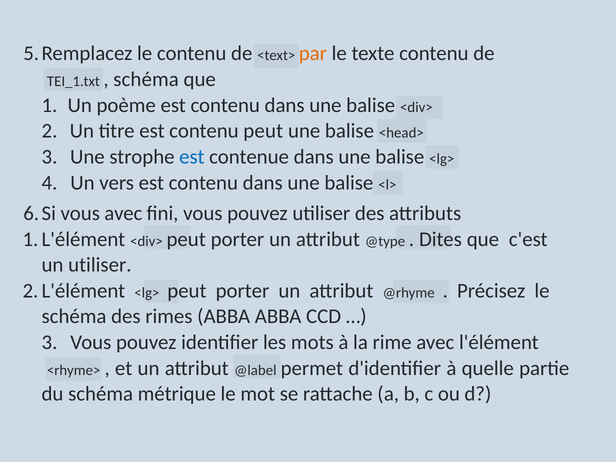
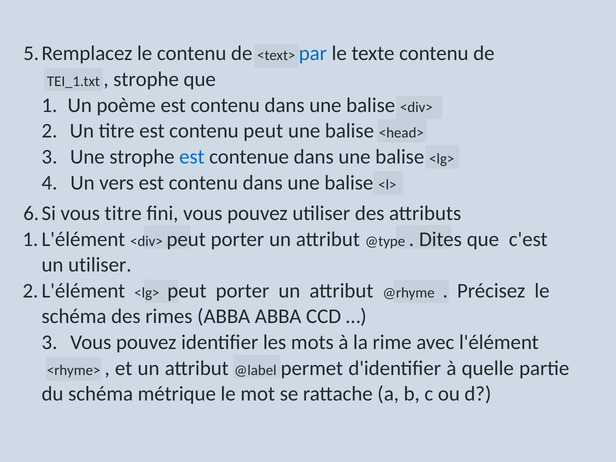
par colour: orange -> blue
schéma at (146, 79): schéma -> strophe
vous avec: avec -> titre
